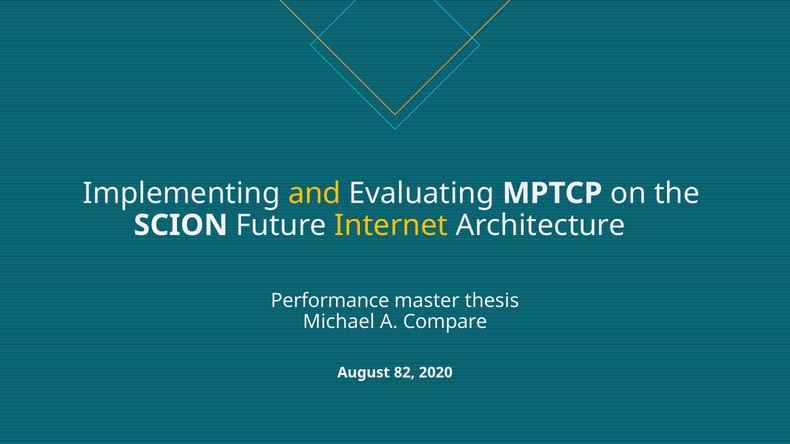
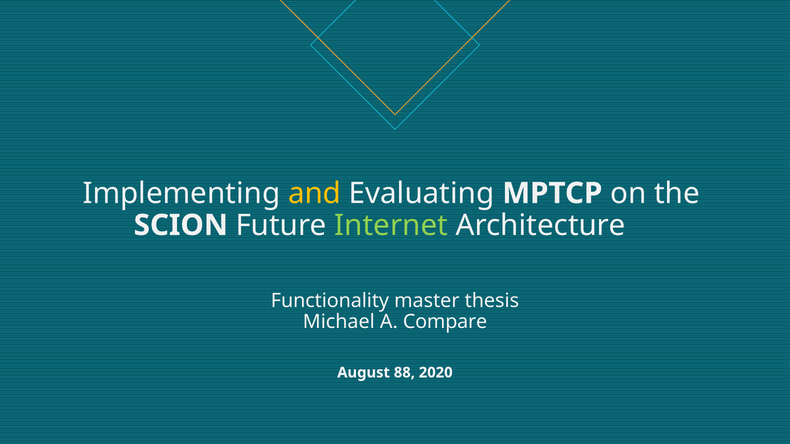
Internet colour: yellow -> light green
Performance: Performance -> Functionality
82: 82 -> 88
